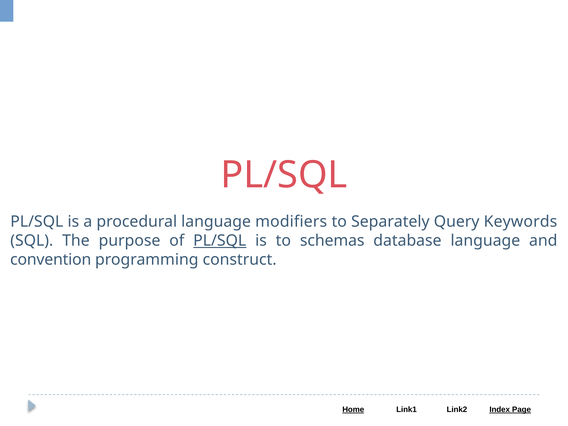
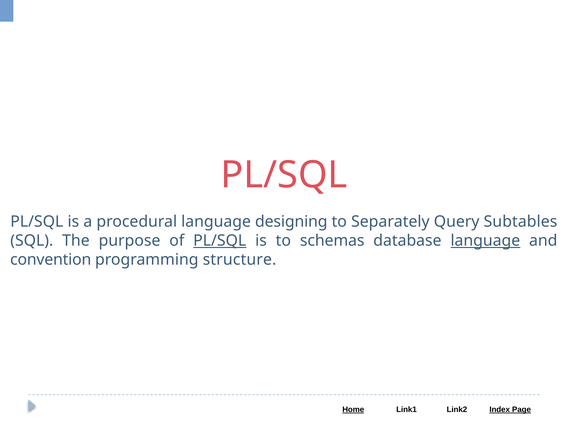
modifiers: modifiers -> designing
Keywords: Keywords -> Subtables
language at (485, 241) underline: none -> present
construct: construct -> structure
